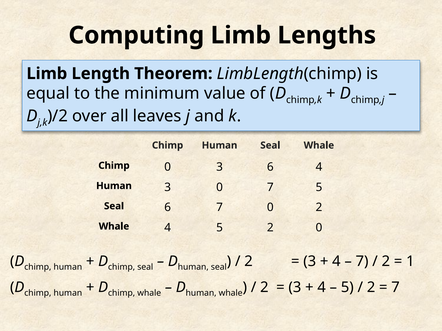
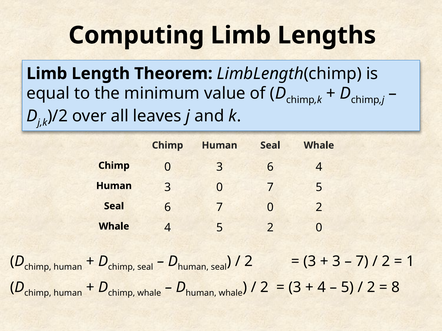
4 at (336, 262): 4 -> 3
7 at (396, 288): 7 -> 8
